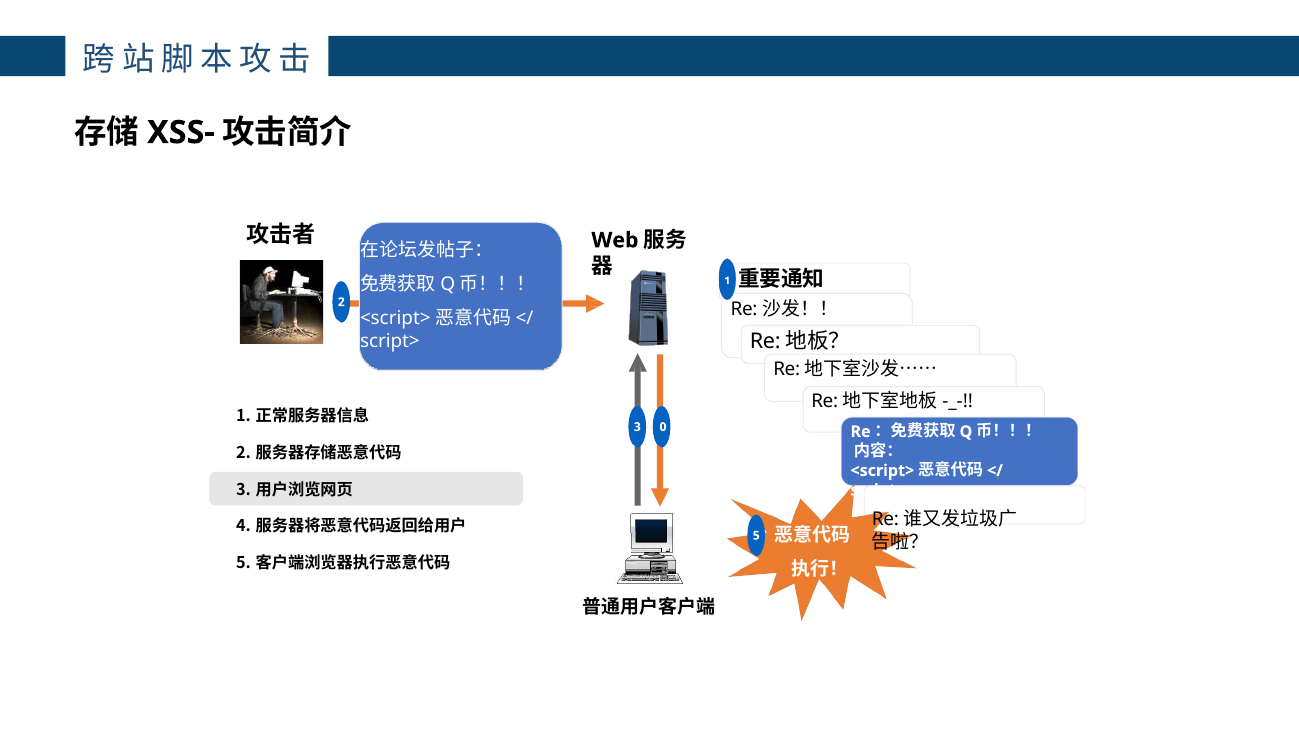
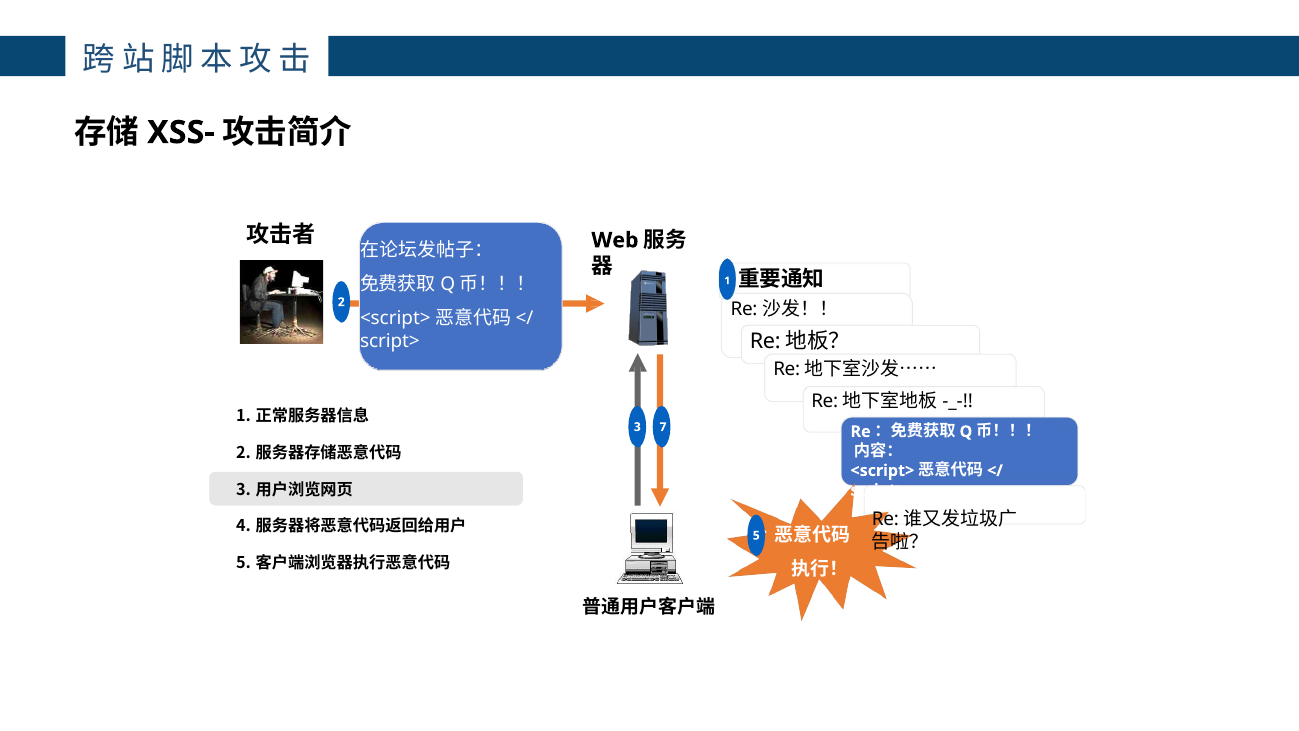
0: 0 -> 7
